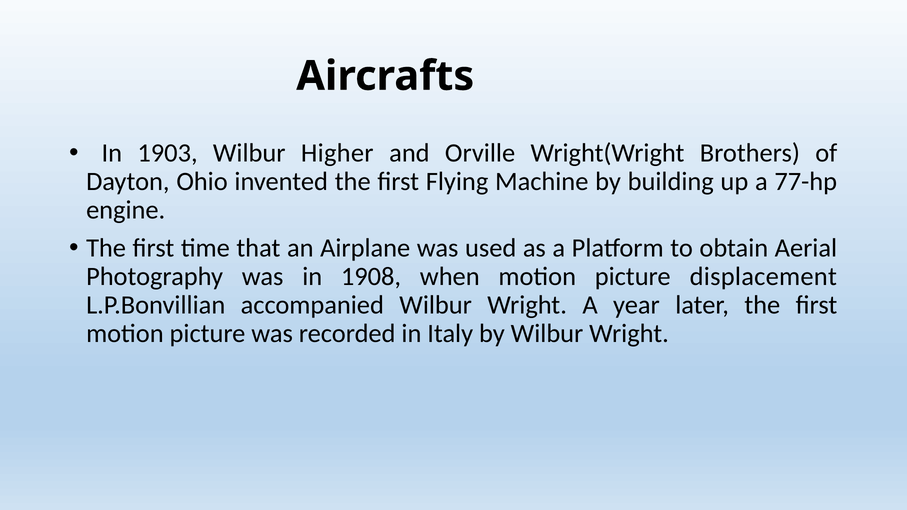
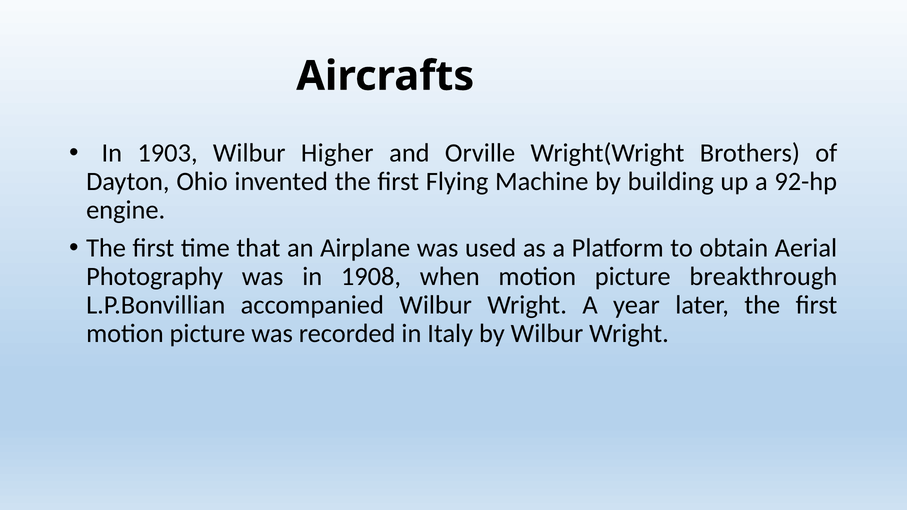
77-hp: 77-hp -> 92-hp
displacement: displacement -> breakthrough
